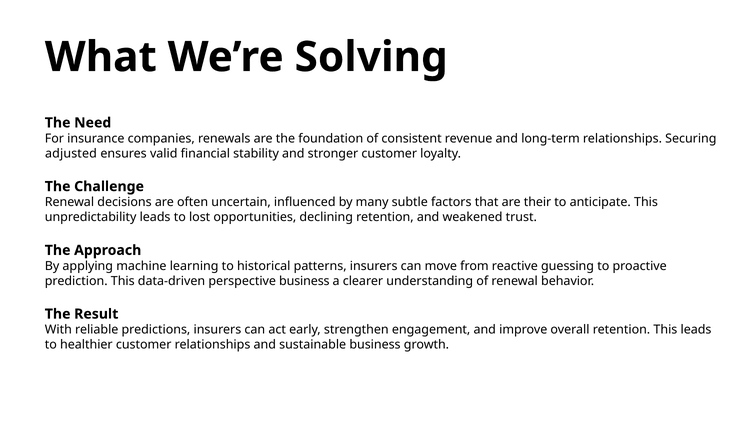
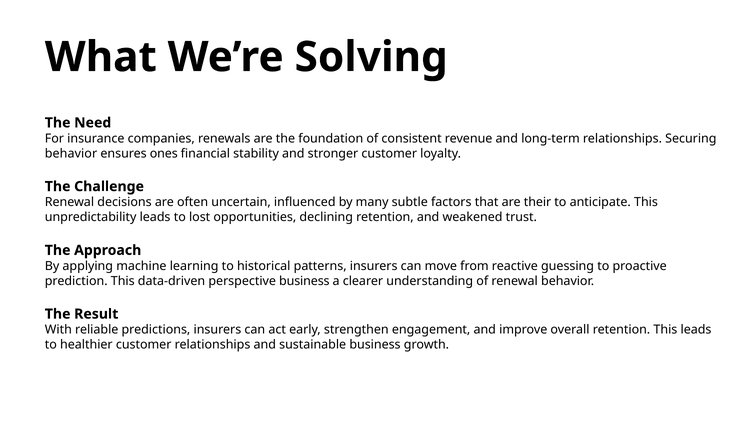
adjusted at (71, 154): adjusted -> behavior
valid: valid -> ones
